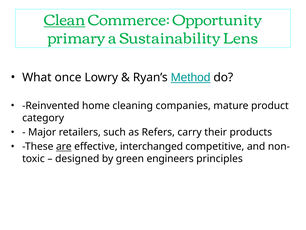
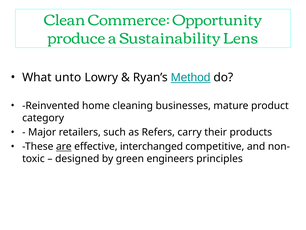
Clean underline: present -> none
primary: primary -> produce
once: once -> unto
companies: companies -> businesses
